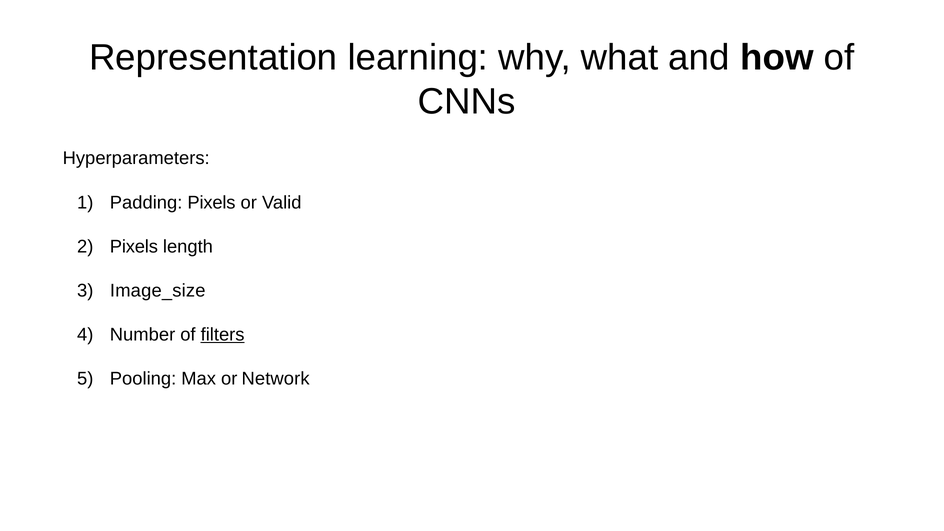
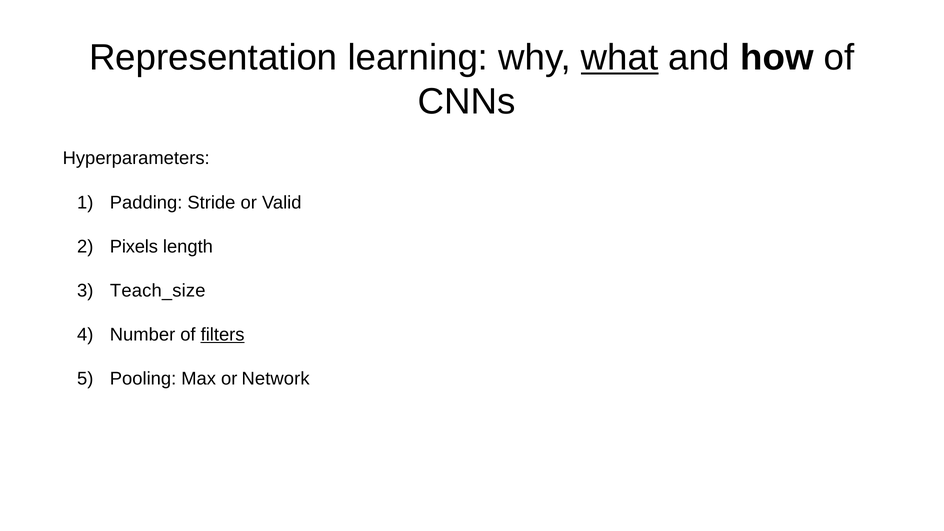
what underline: none -> present
Padding Pixels: Pixels -> Stride
Image_size: Image_size -> Teach_size
